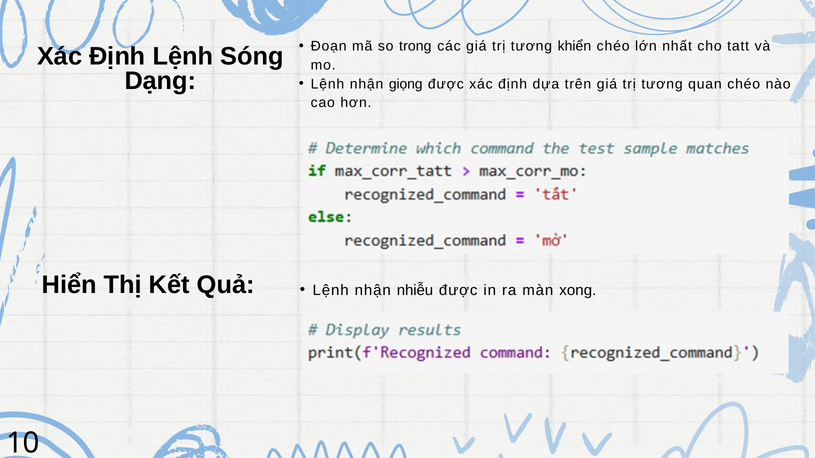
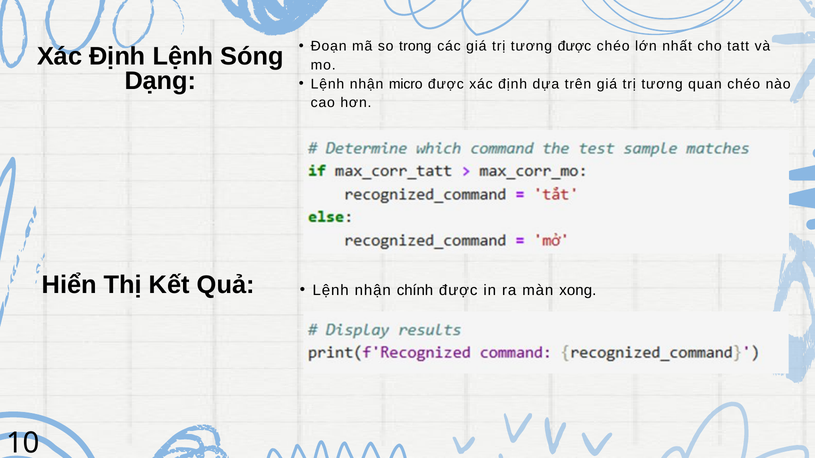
tương khiển: khiển -> được
giọng: giọng -> micro
nhiễu: nhiễu -> chính
